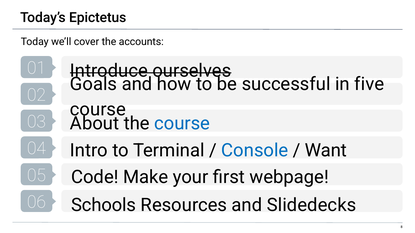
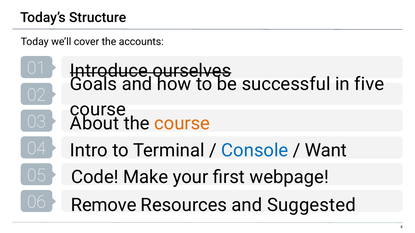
Epictetus: Epictetus -> Structure
course at (182, 124) colour: blue -> orange
Schools: Schools -> Remove
Slidedecks: Slidedecks -> Suggested
